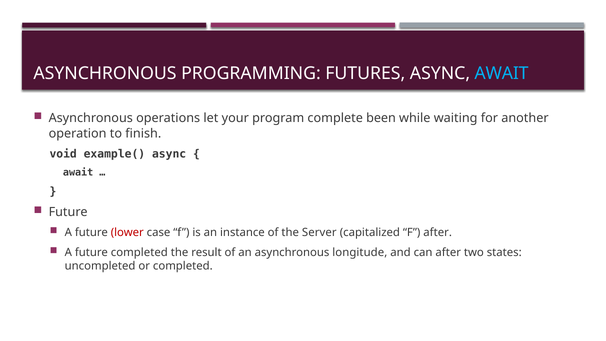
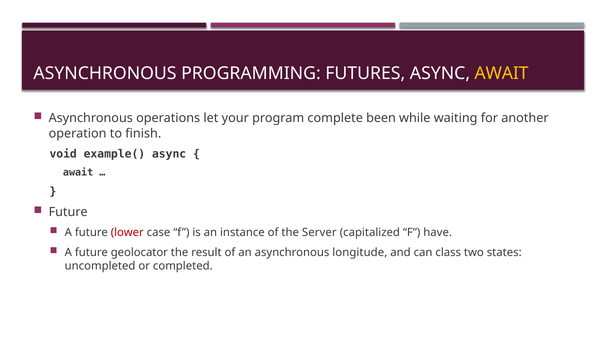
AWAIT at (501, 74) colour: light blue -> yellow
F after: after -> have
future completed: completed -> geolocator
can after: after -> class
